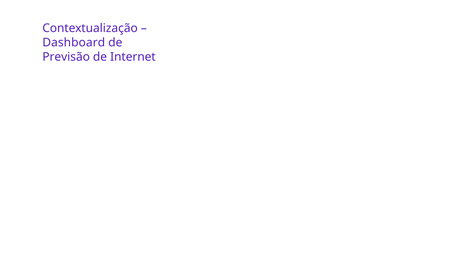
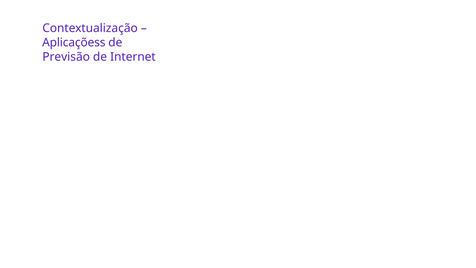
Dashboard: Dashboard -> Aplicaçõess
